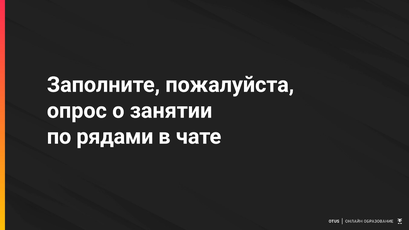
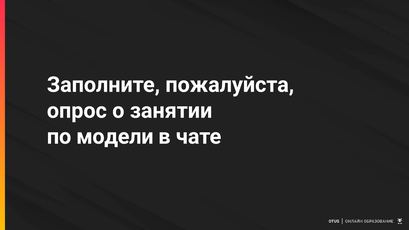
рядами: рядами -> модели
